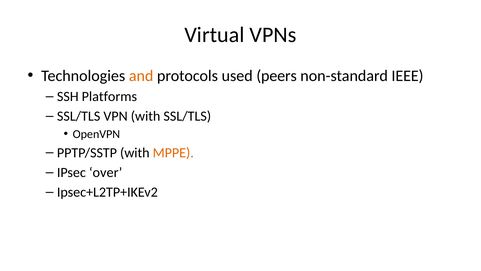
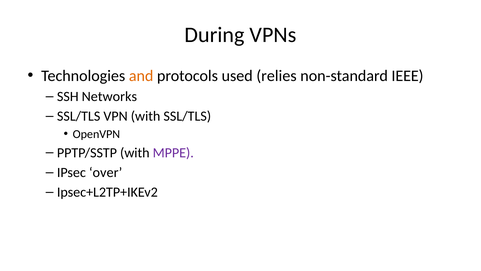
Virtual: Virtual -> During
peers: peers -> relies
Platforms: Platforms -> Networks
MPPE colour: orange -> purple
